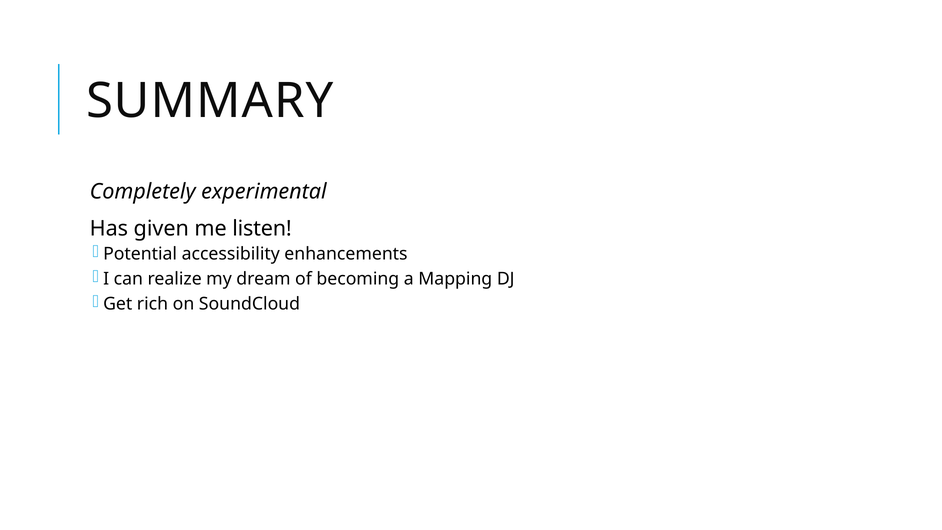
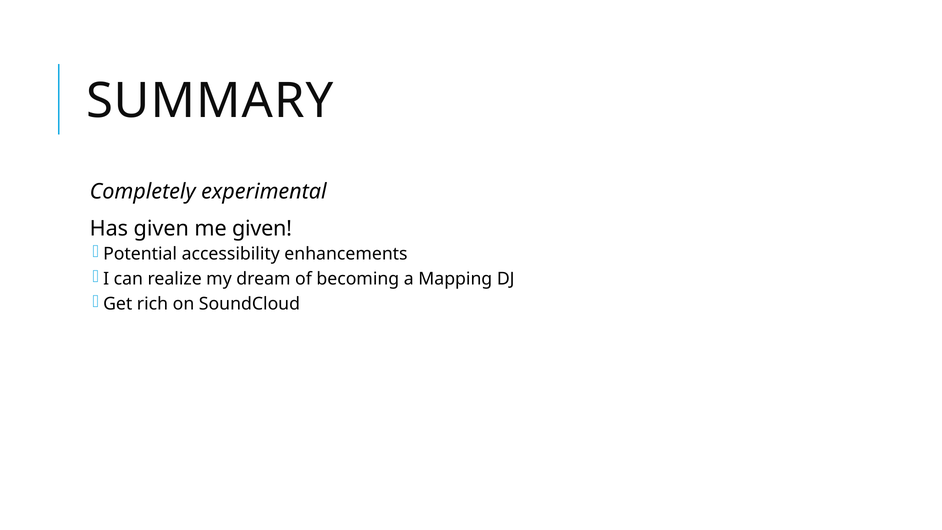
me listen: listen -> given
